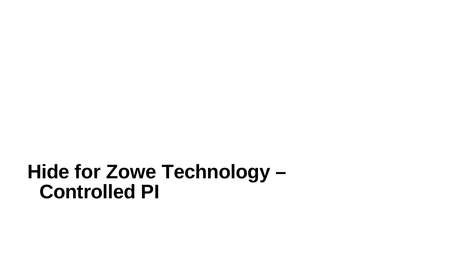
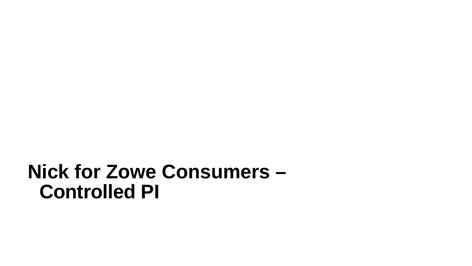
Hide: Hide -> Nick
Technology: Technology -> Consumers
